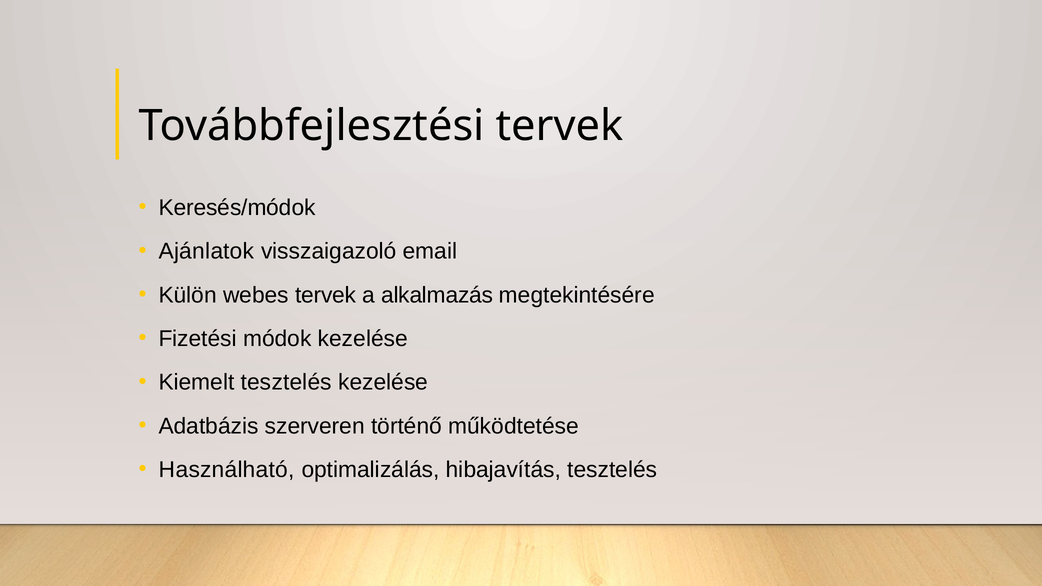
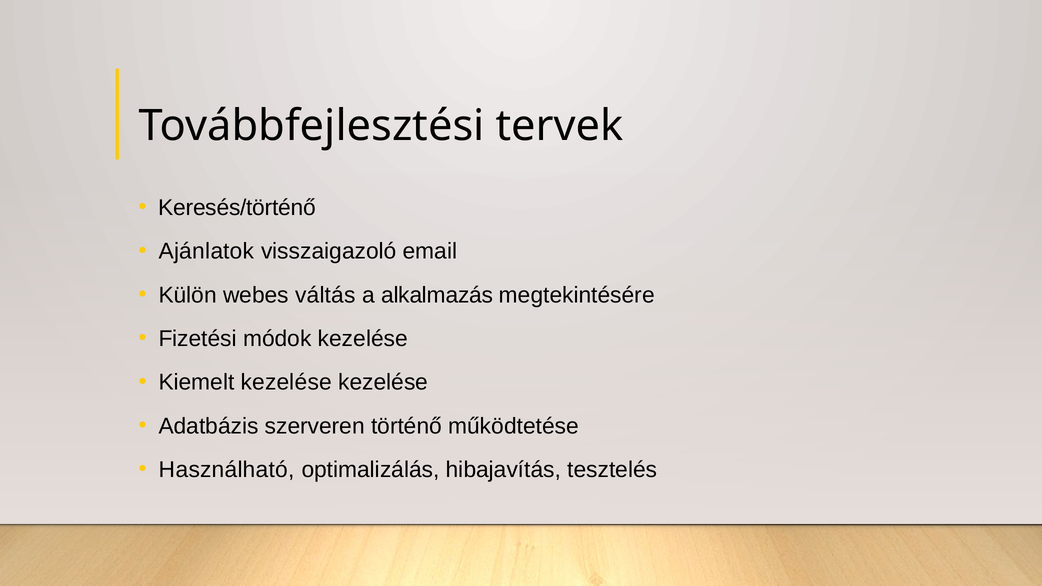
Keresés/módok: Keresés/módok -> Keresés/történő
webes tervek: tervek -> váltás
Kiemelt tesztelés: tesztelés -> kezelése
